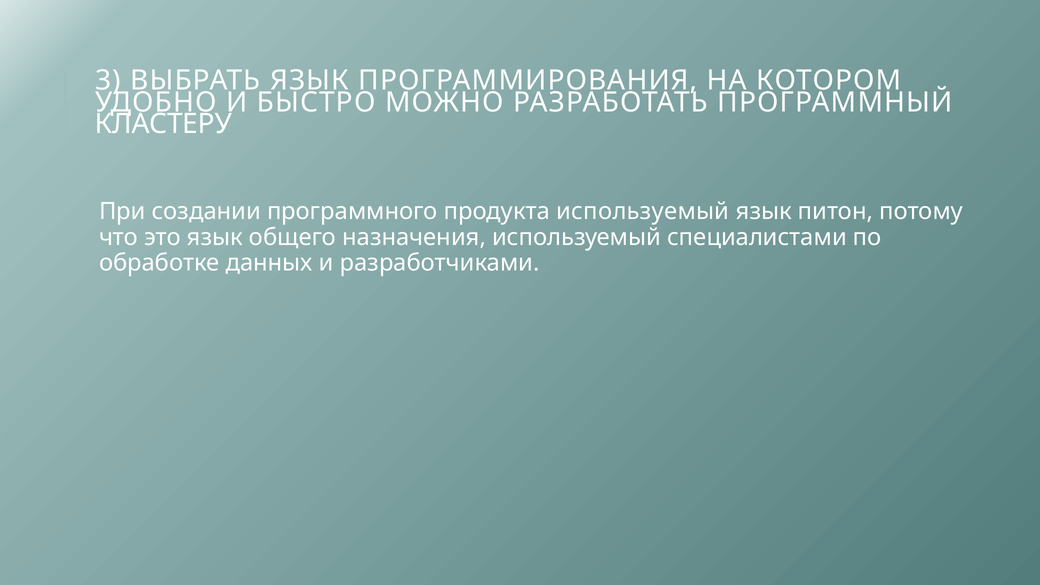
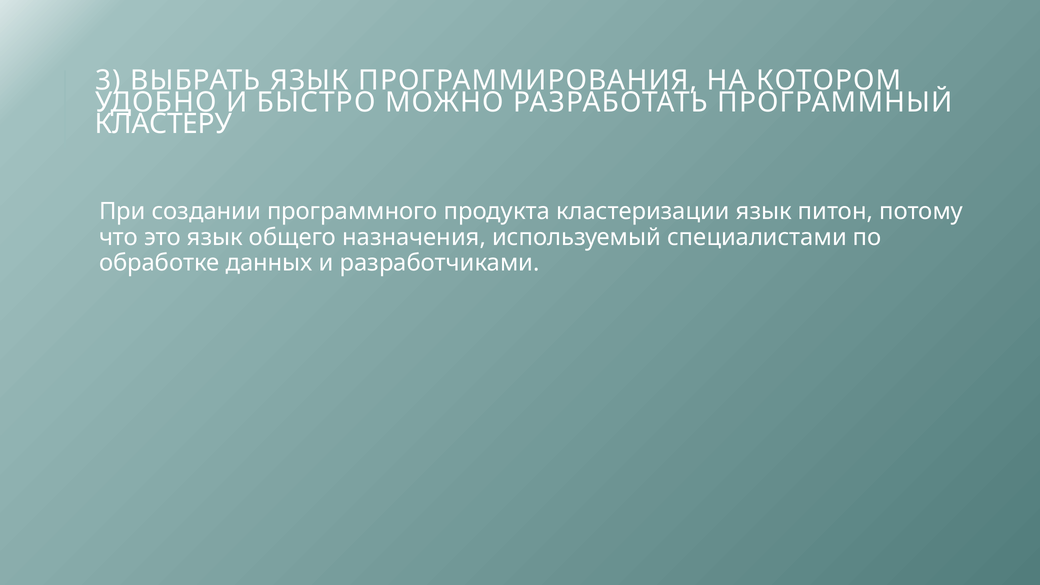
продукта используемый: используемый -> кластеризации
